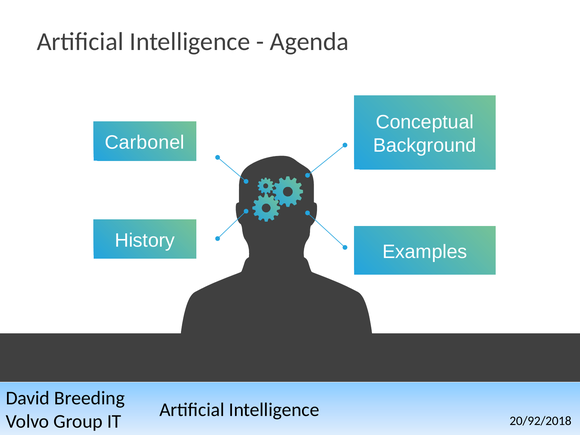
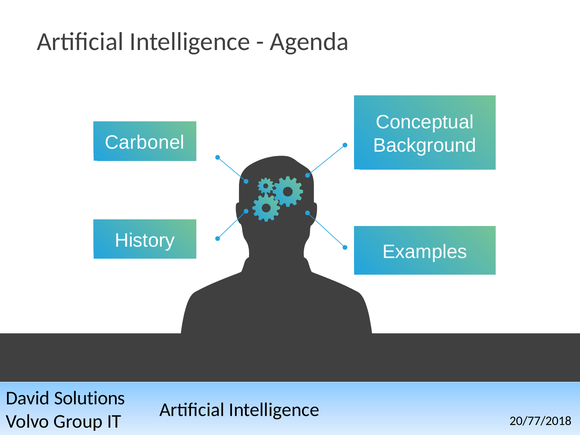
Breeding: Breeding -> Solutions
20/92/2018: 20/92/2018 -> 20/77/2018
